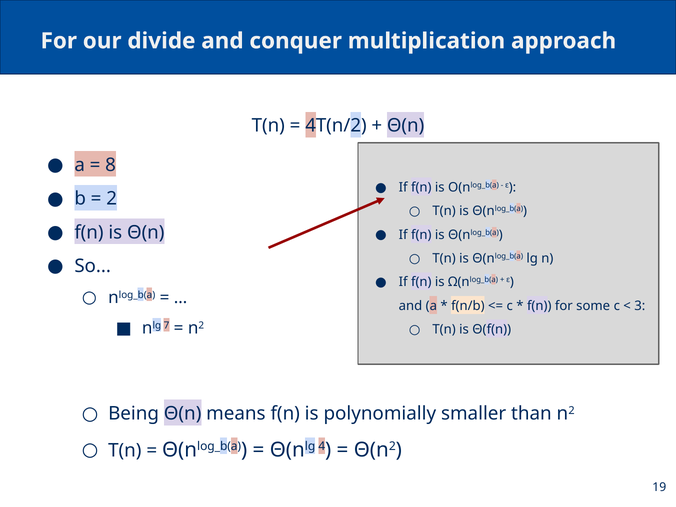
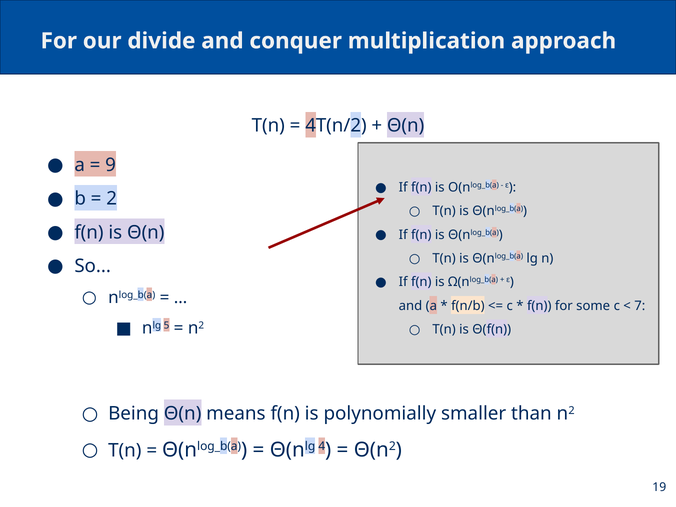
8: 8 -> 9
3: 3 -> 7
7: 7 -> 5
